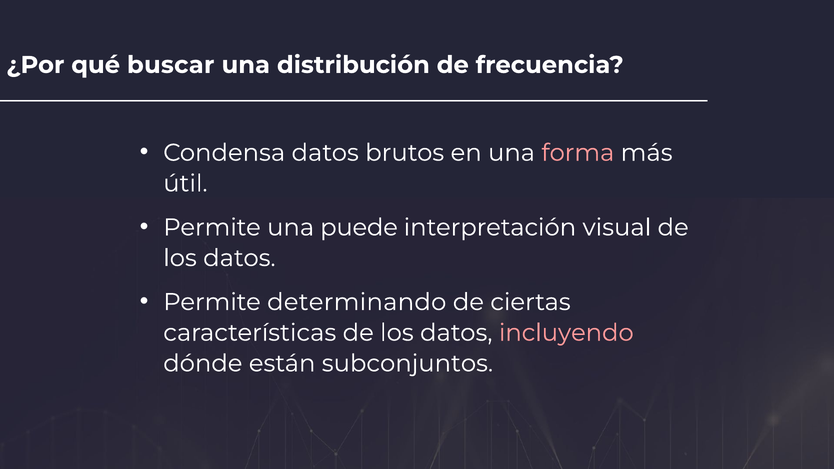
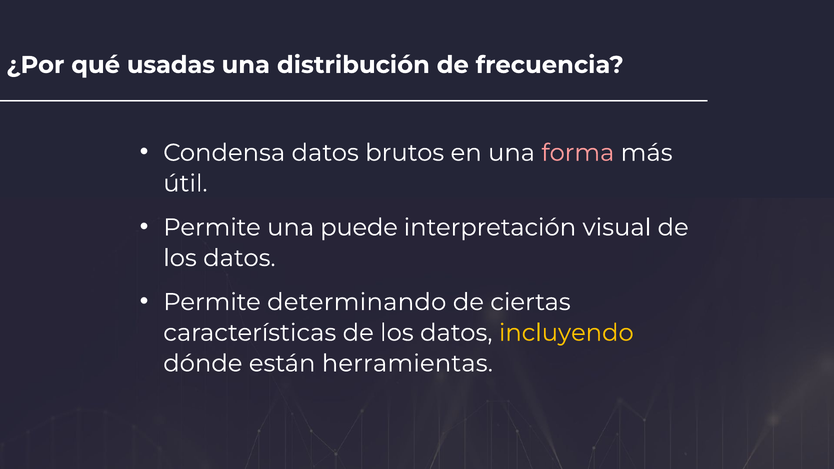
buscar: buscar -> usadas
incluyendo colour: pink -> yellow
subconjuntos: subconjuntos -> herramientas
